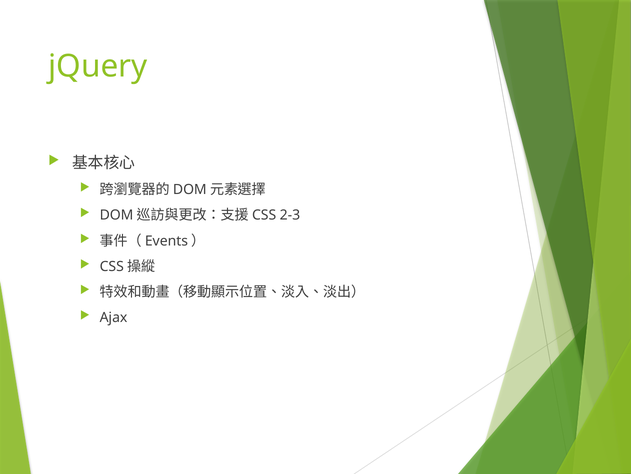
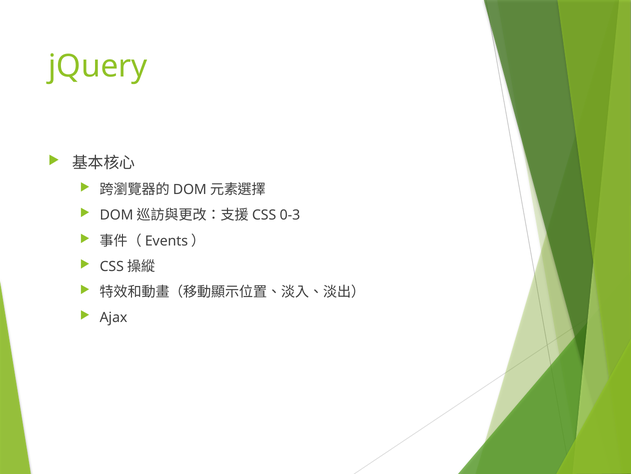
2-3: 2-3 -> 0-3
